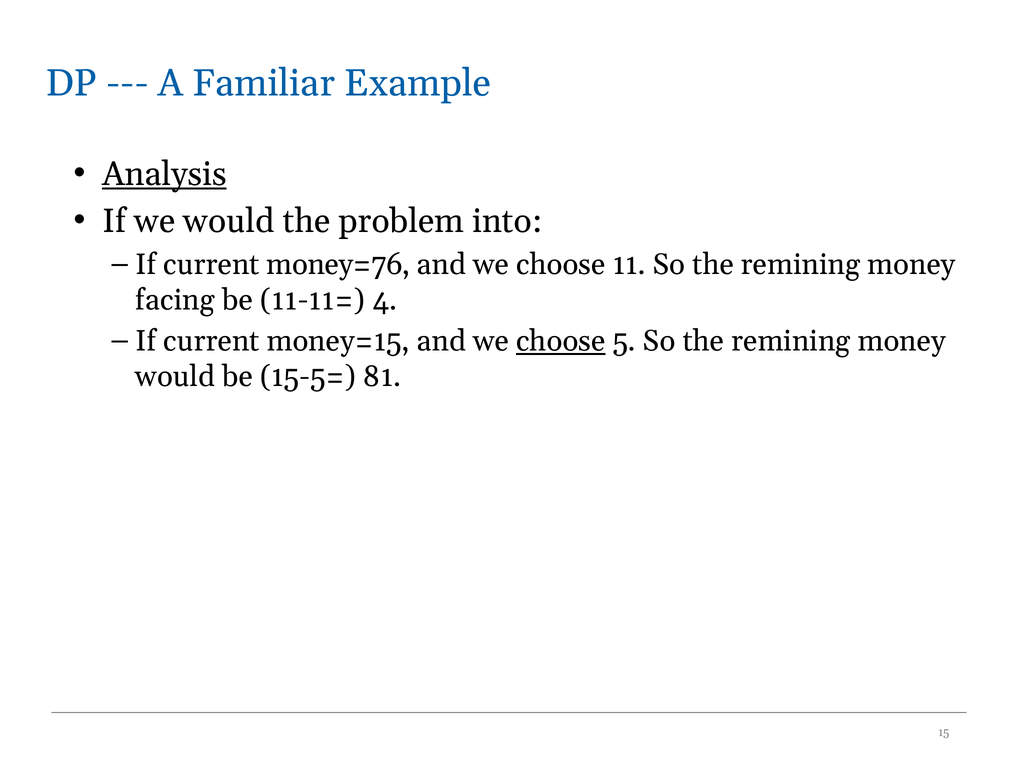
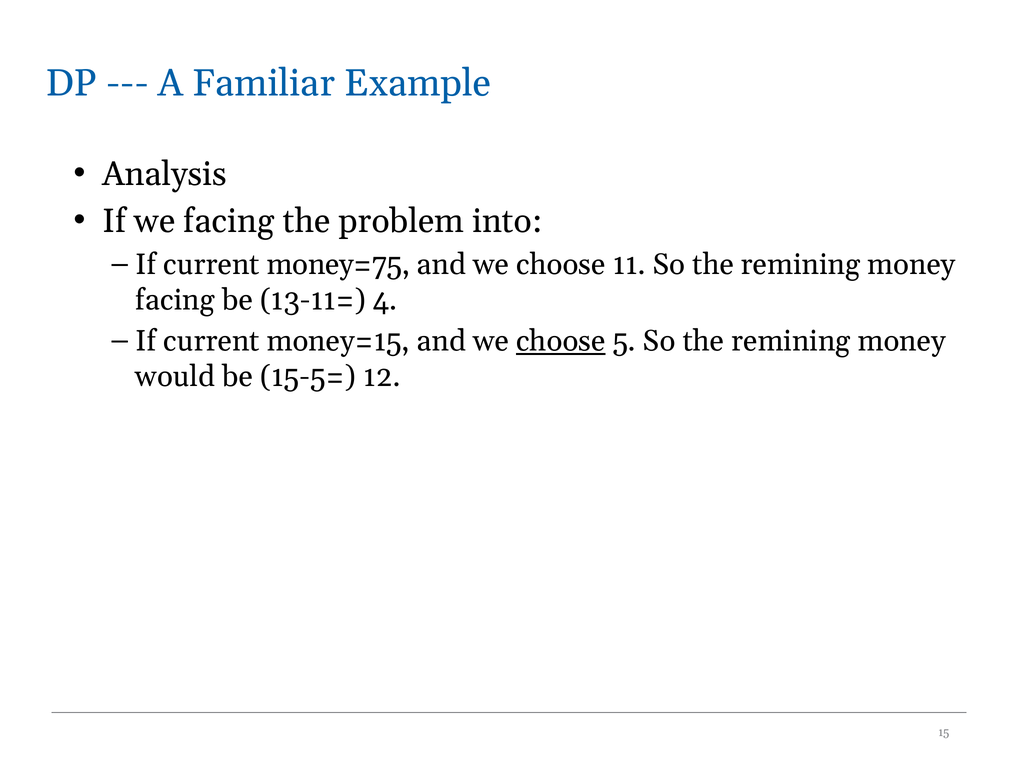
Analysis underline: present -> none
we would: would -> facing
money=76: money=76 -> money=75
11-11=: 11-11= -> 13-11=
81: 81 -> 12
